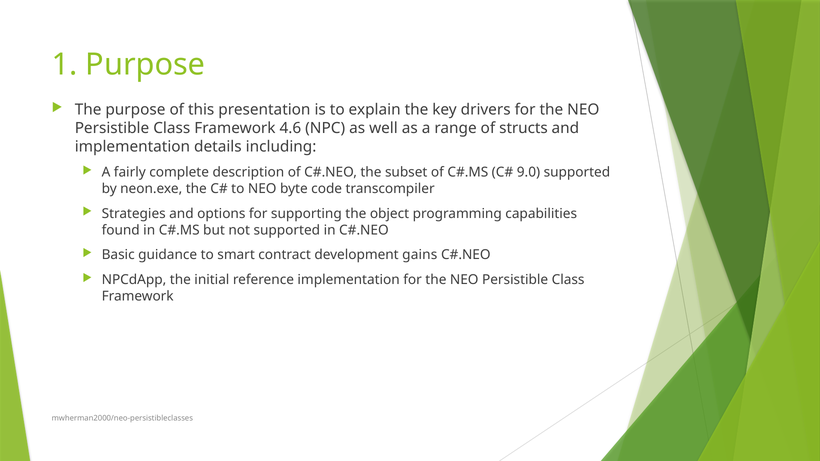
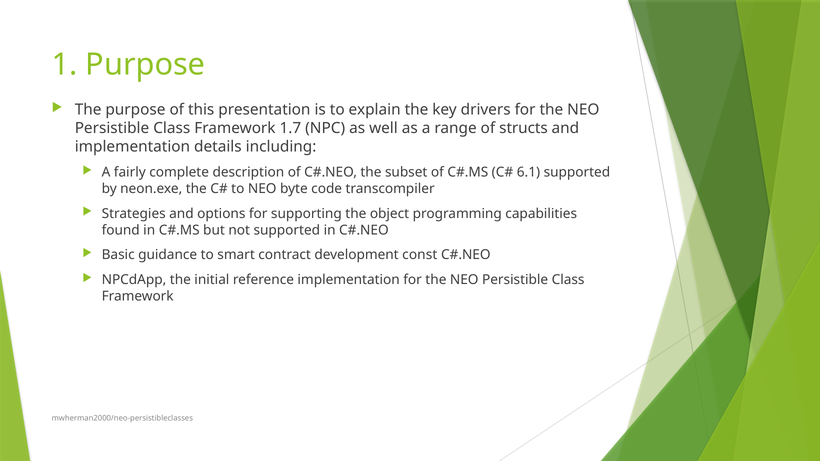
4.6: 4.6 -> 1.7
9.0: 9.0 -> 6.1
gains: gains -> const
